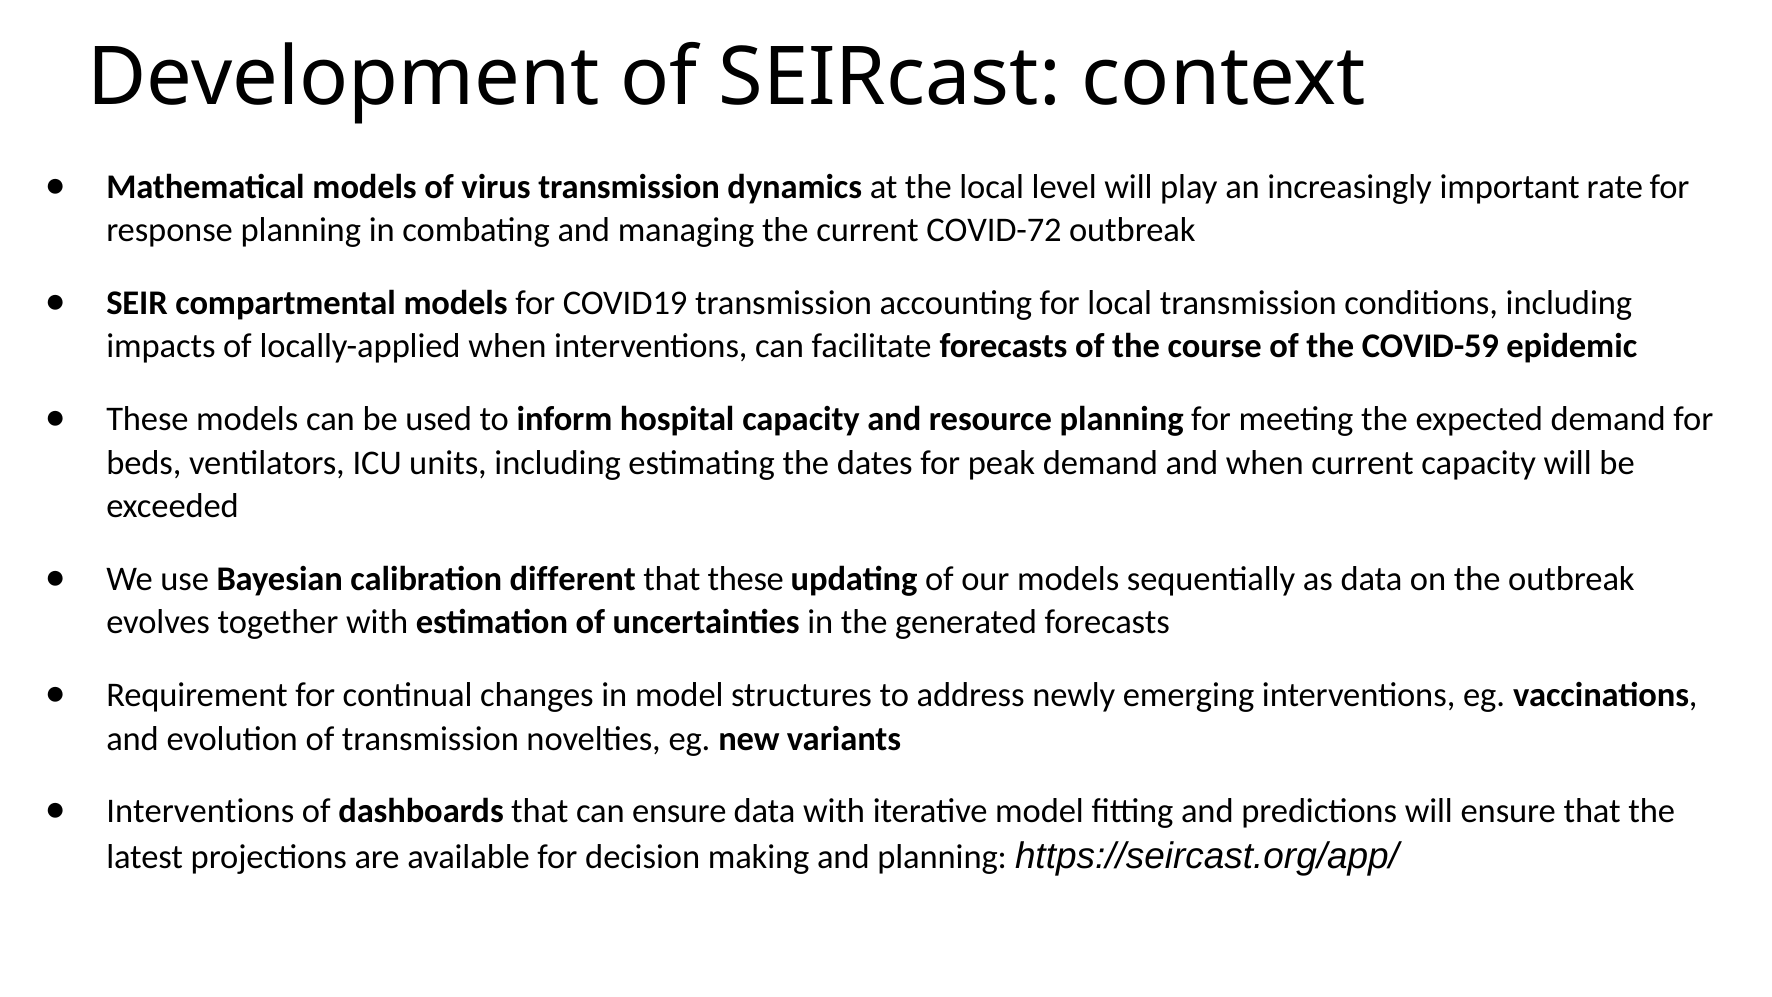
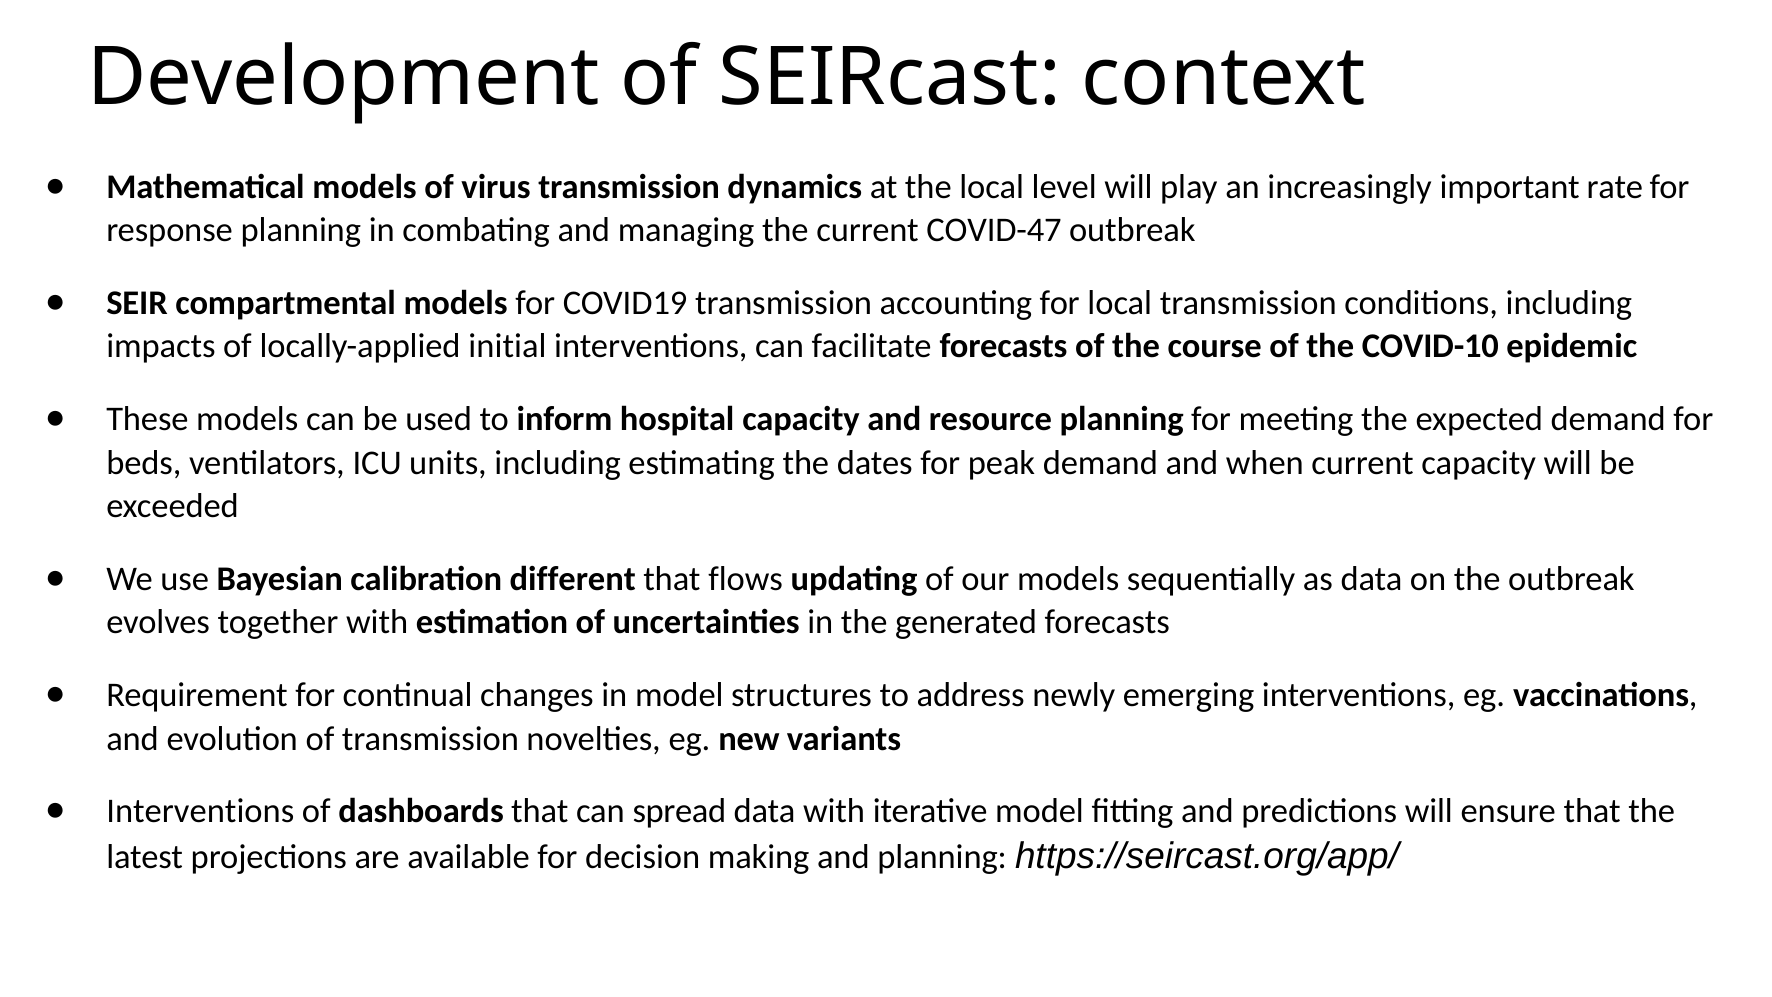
COVID-72: COVID-72 -> COVID-47
locally-applied when: when -> initial
COVID-59: COVID-59 -> COVID-10
that these: these -> flows
can ensure: ensure -> spread
